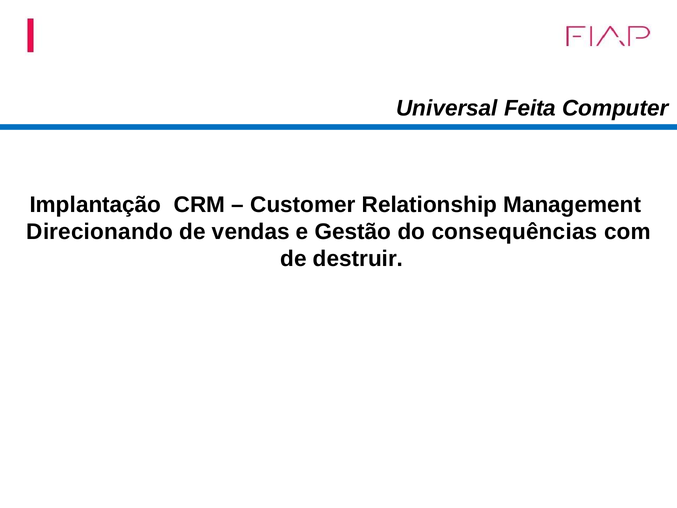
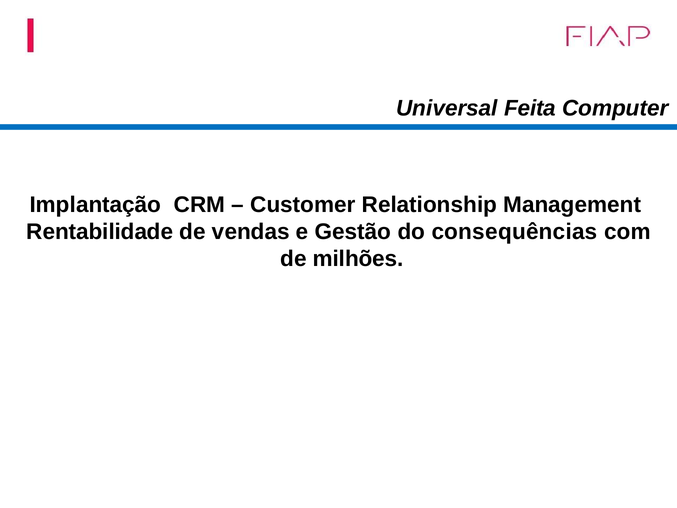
Direcionando: Direcionando -> Rentabilidade
destruir: destruir -> milhões
